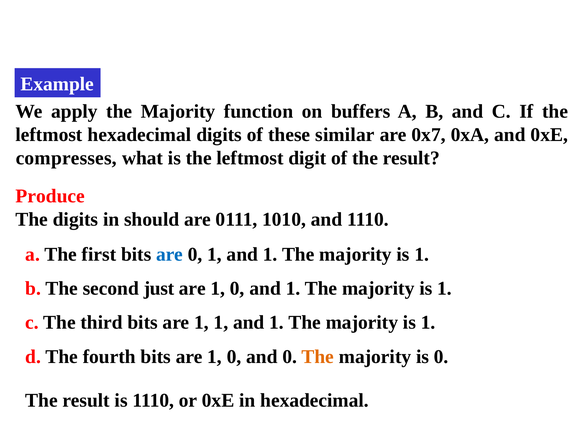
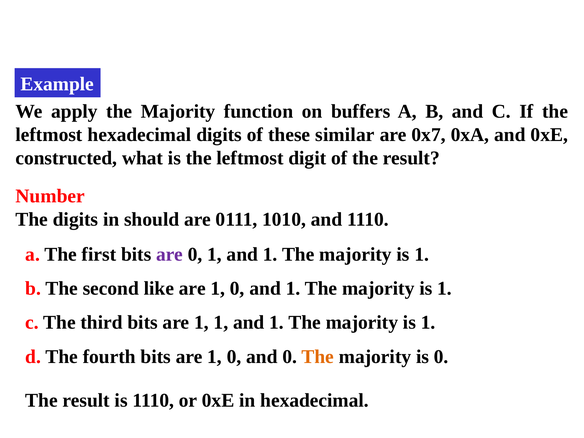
compresses: compresses -> constructed
Produce: Produce -> Number
are at (170, 254) colour: blue -> purple
just: just -> like
